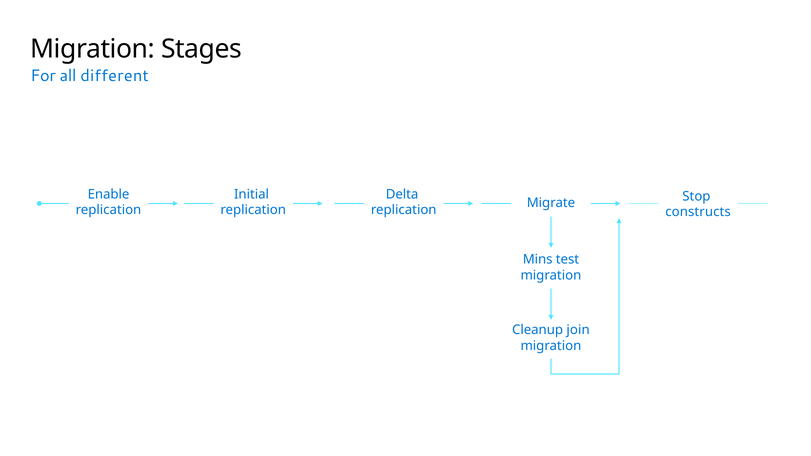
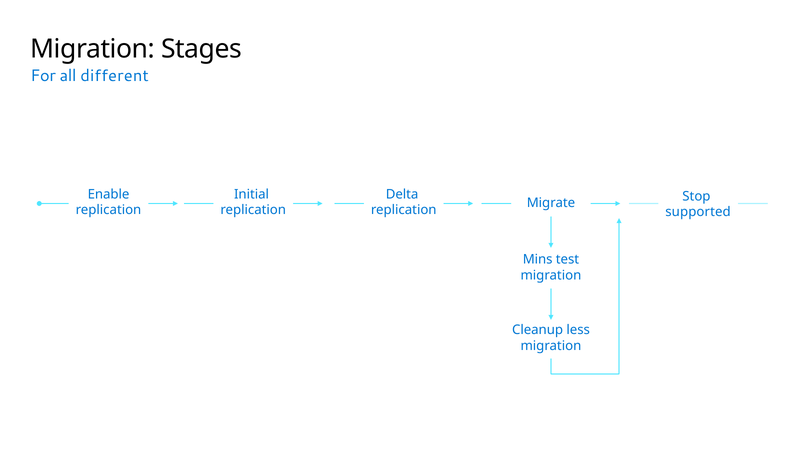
constructs: constructs -> supported
join: join -> less
